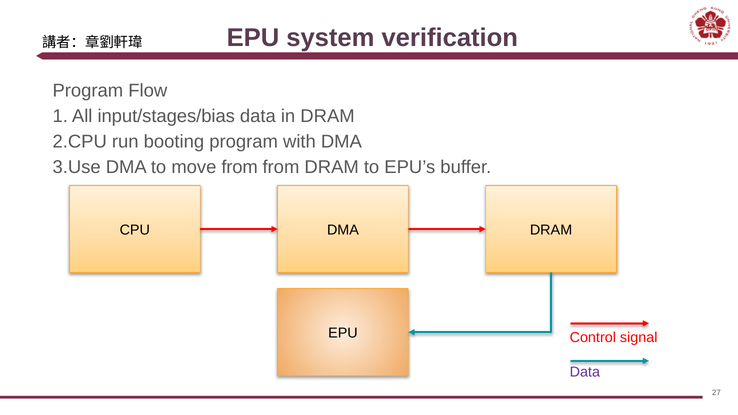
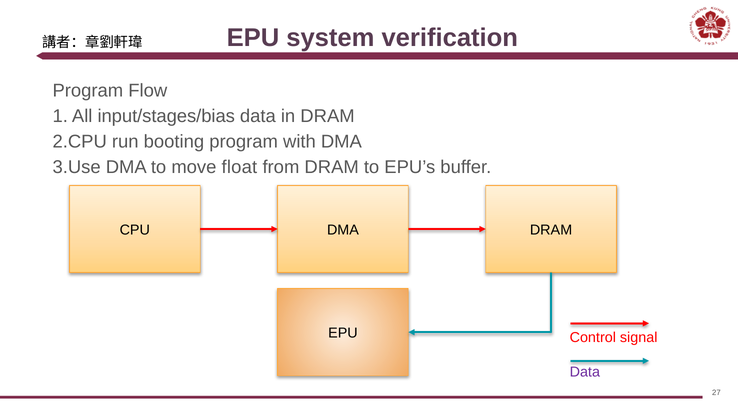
move from: from -> float
